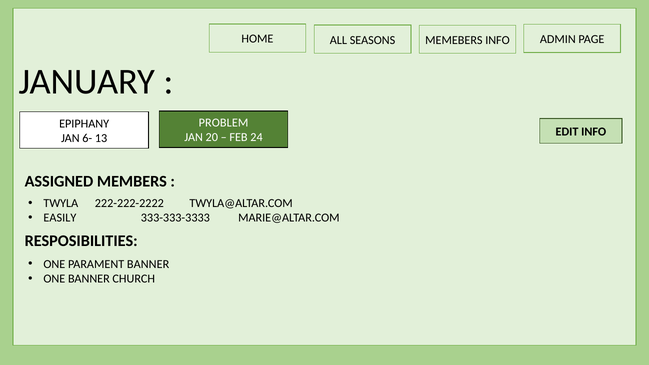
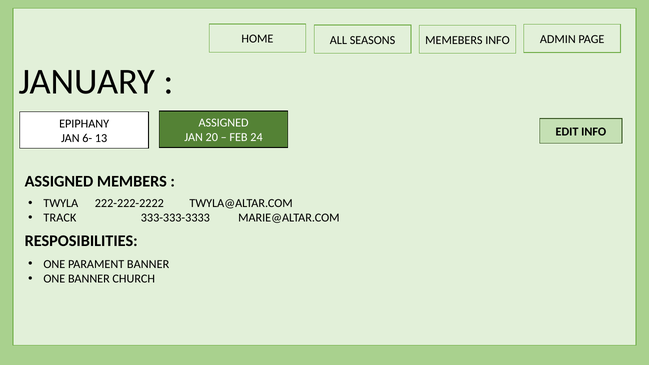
PROBLEM at (224, 123): PROBLEM -> ASSIGNED
EASILY: EASILY -> TRACK
